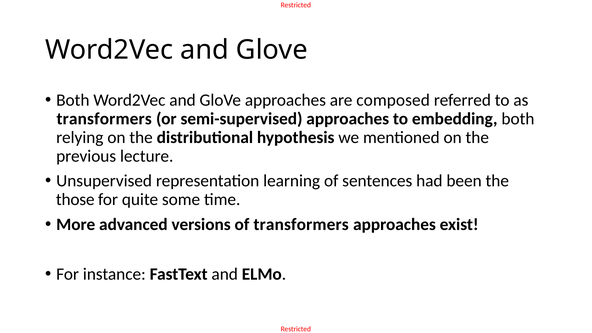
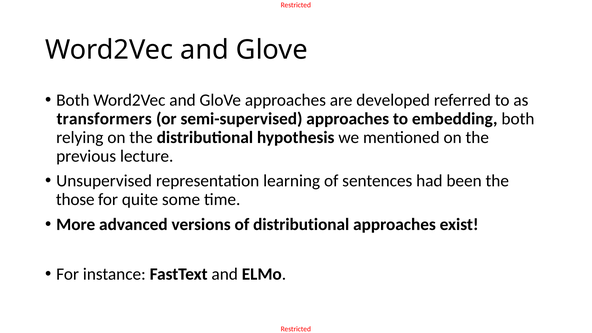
composed: composed -> developed
of transformers: transformers -> distributional
